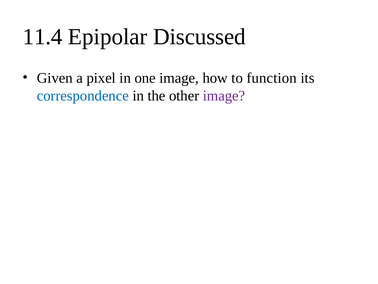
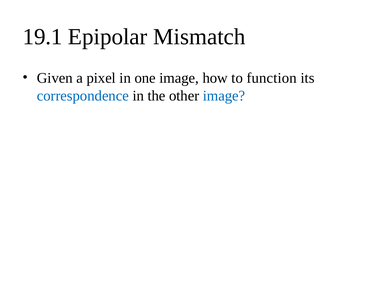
11.4: 11.4 -> 19.1
Discussed: Discussed -> Mismatch
image at (224, 96) colour: purple -> blue
